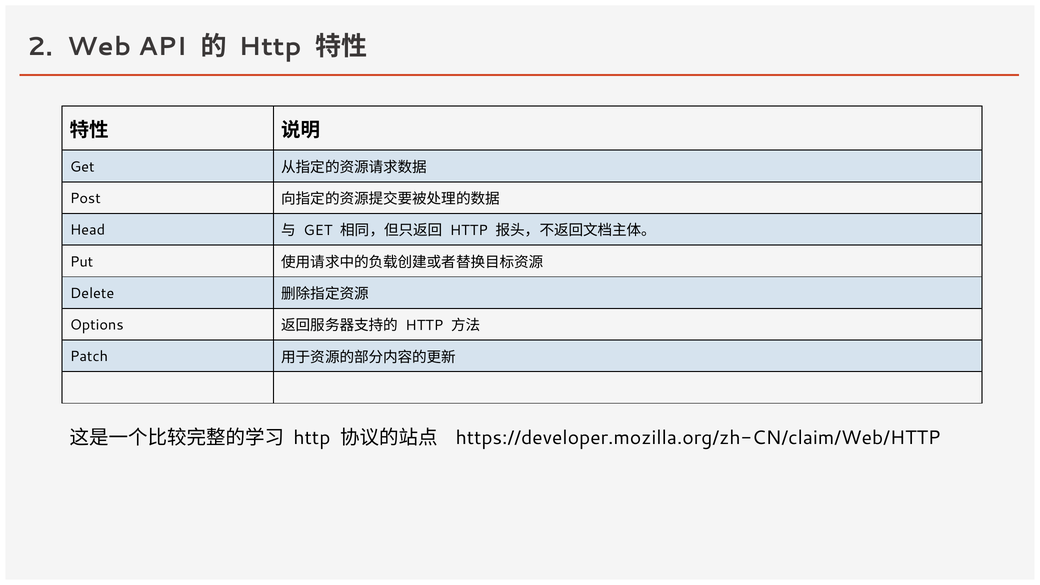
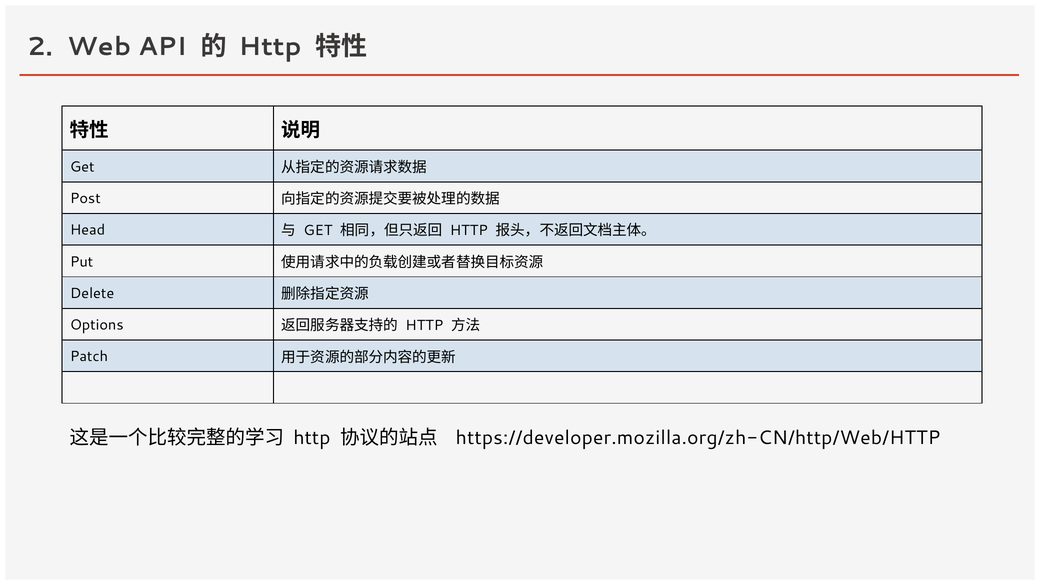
https://developer.mozilla.org/zh-CN/claim/Web/HTTP: https://developer.mozilla.org/zh-CN/claim/Web/HTTP -> https://developer.mozilla.org/zh-CN/http/Web/HTTP
